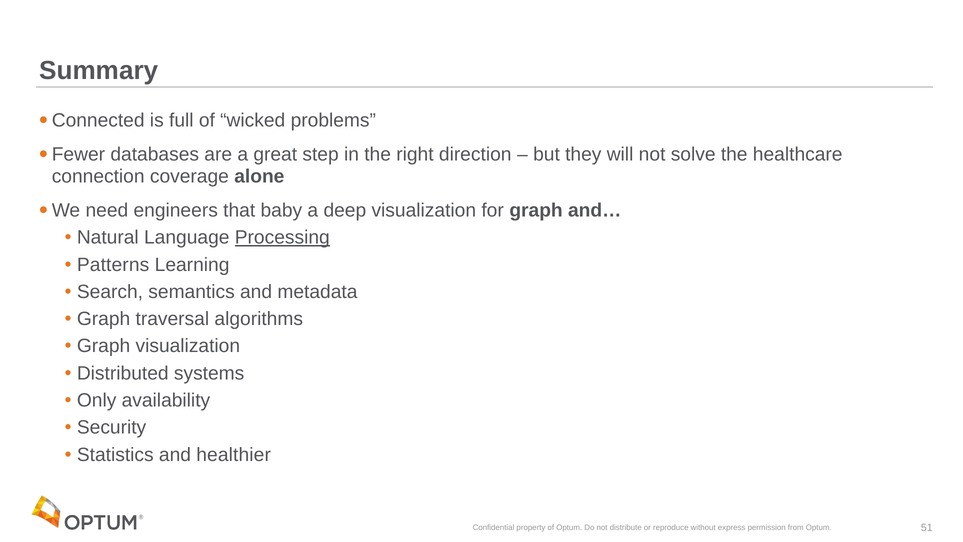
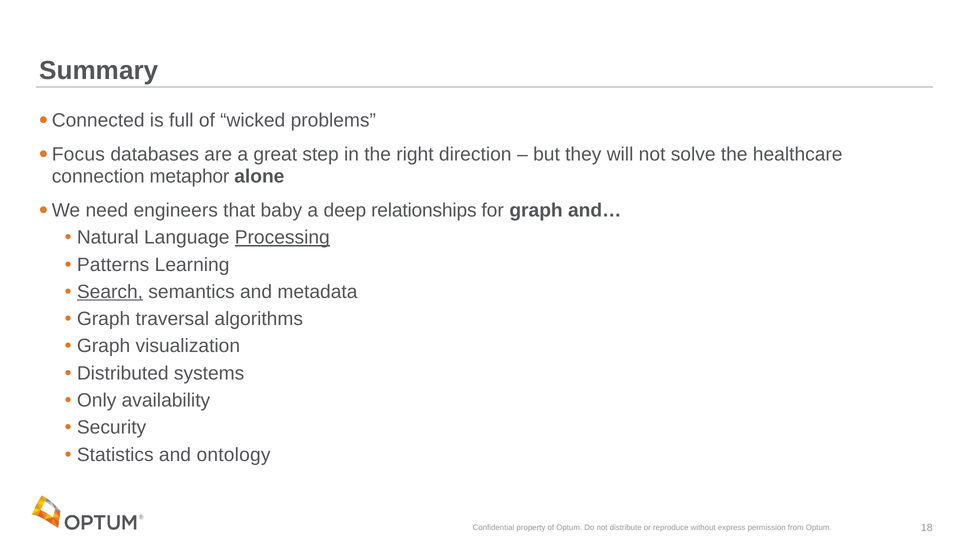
Fewer: Fewer -> Focus
coverage: coverage -> metaphor
deep visualization: visualization -> relationships
Search underline: none -> present
healthier: healthier -> ontology
51: 51 -> 18
